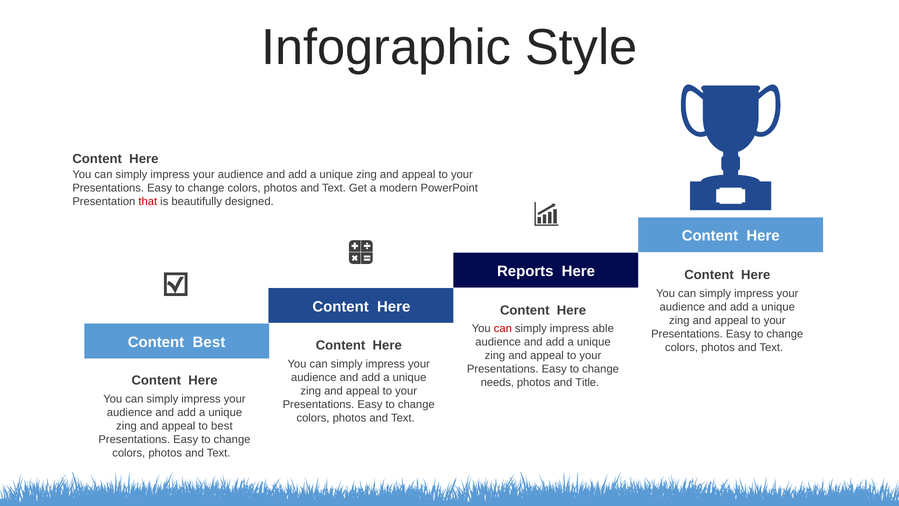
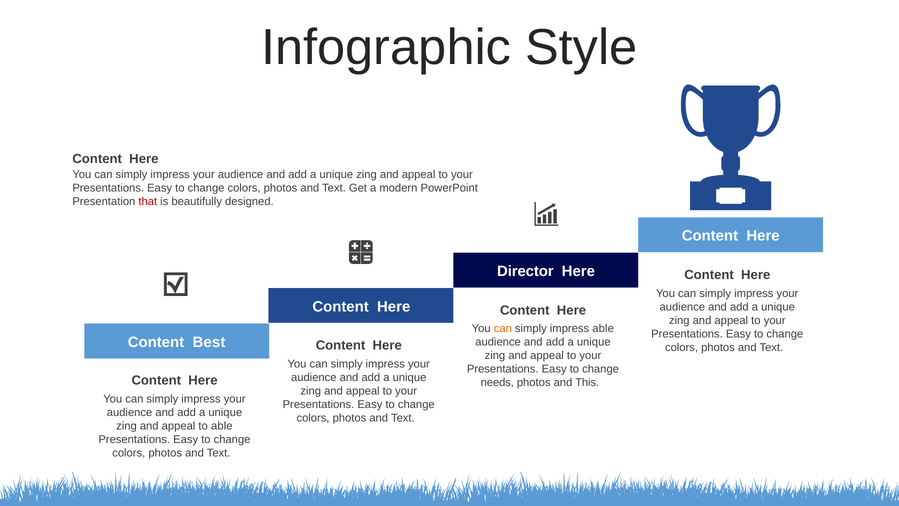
Reports: Reports -> Director
can at (503, 329) colour: red -> orange
Title: Title -> This
to best: best -> able
